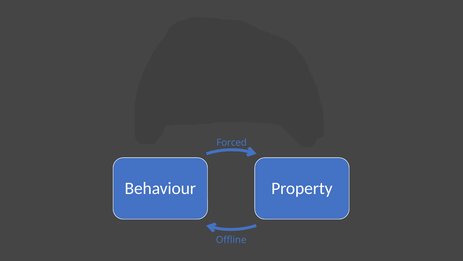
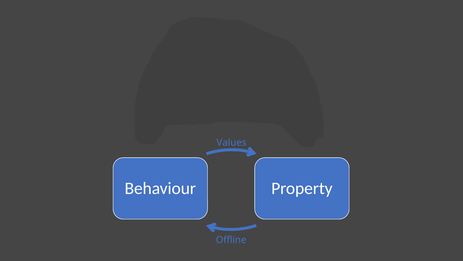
Forced: Forced -> Values
